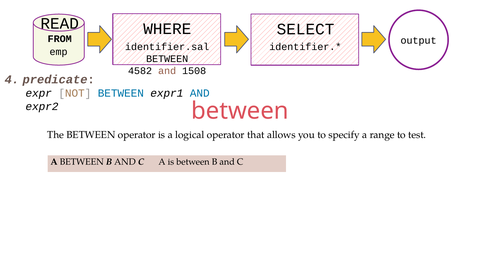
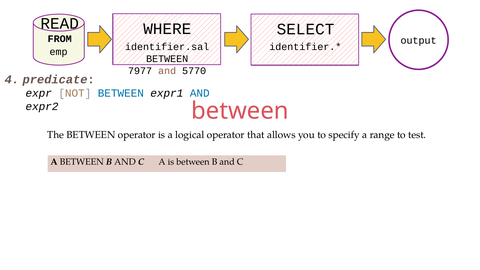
4582: 4582 -> 7977
1508: 1508 -> 5770
